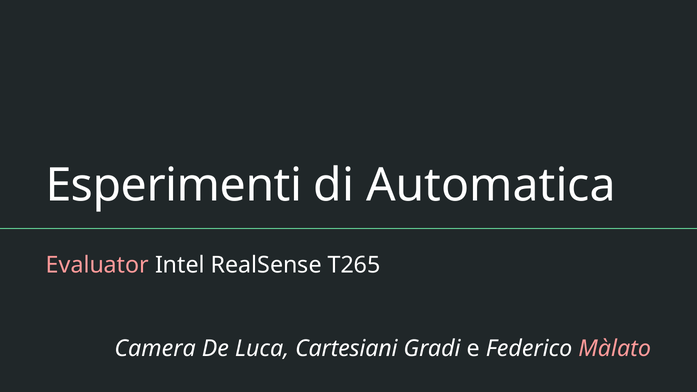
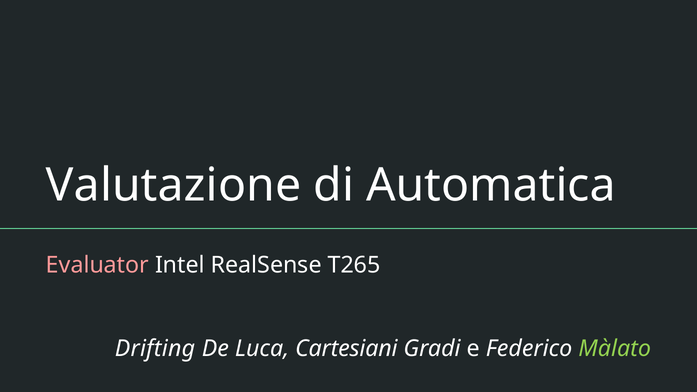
Esperimenti: Esperimenti -> Valutazione
Camera: Camera -> Drifting
Màlato colour: pink -> light green
